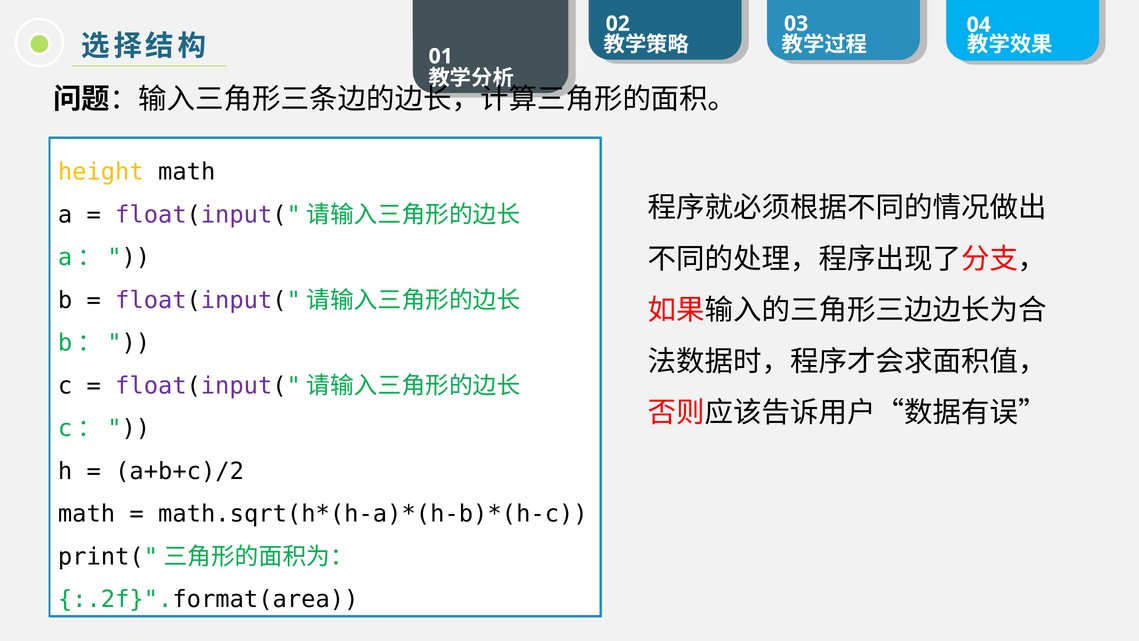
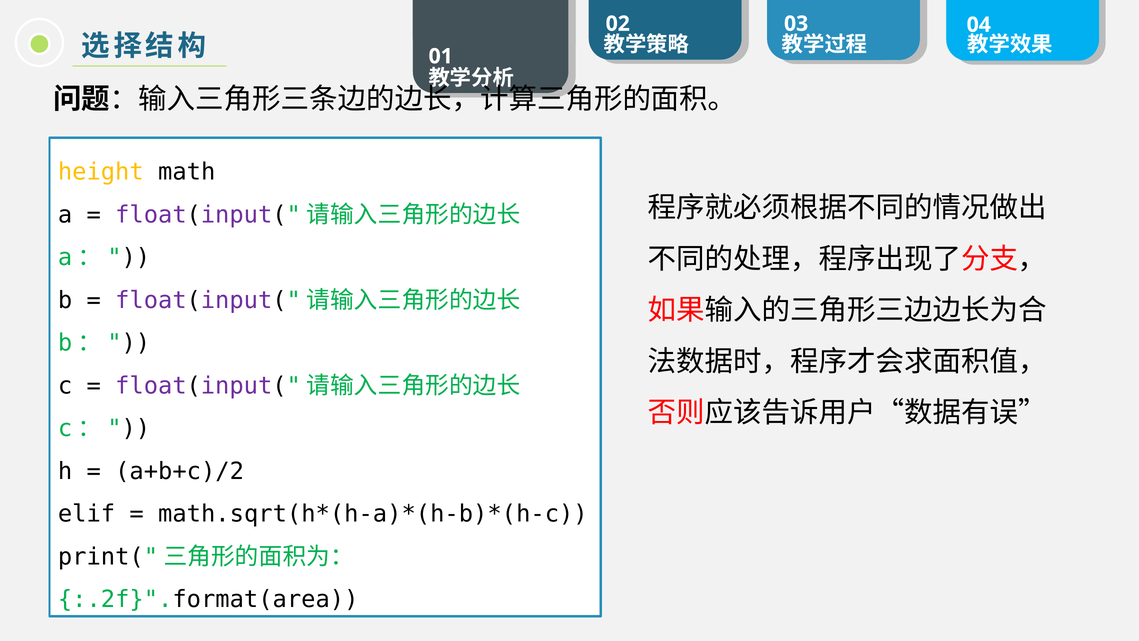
math at (87, 514): math -> elif
